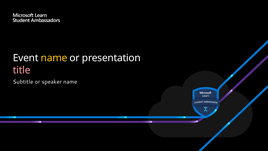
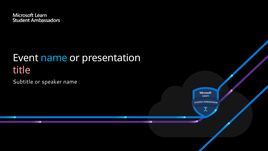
name at (54, 58) colour: yellow -> light blue
